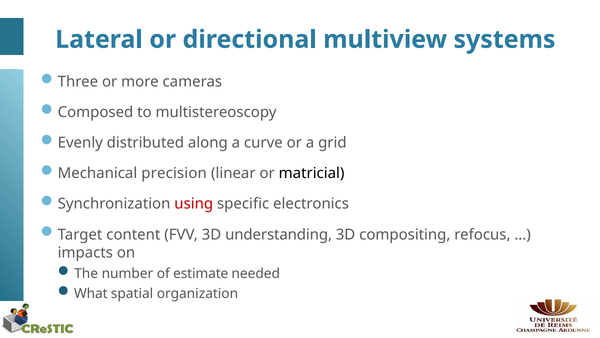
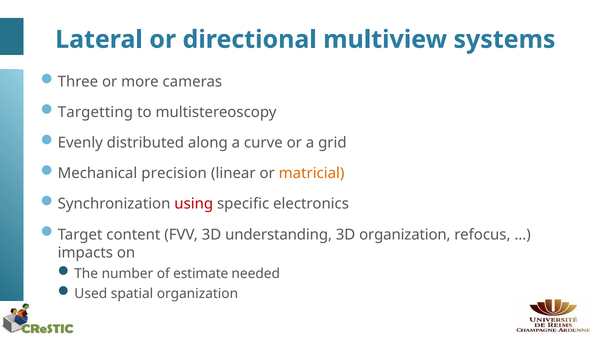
Composed: Composed -> Targetting
matricial colour: black -> orange
3D compositing: compositing -> organization
What: What -> Used
